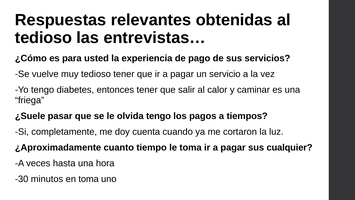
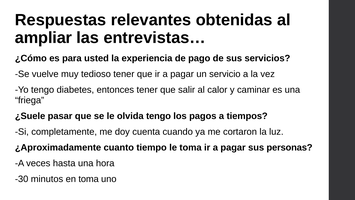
tedioso at (44, 38): tedioso -> ampliar
cualquier: cualquier -> personas
